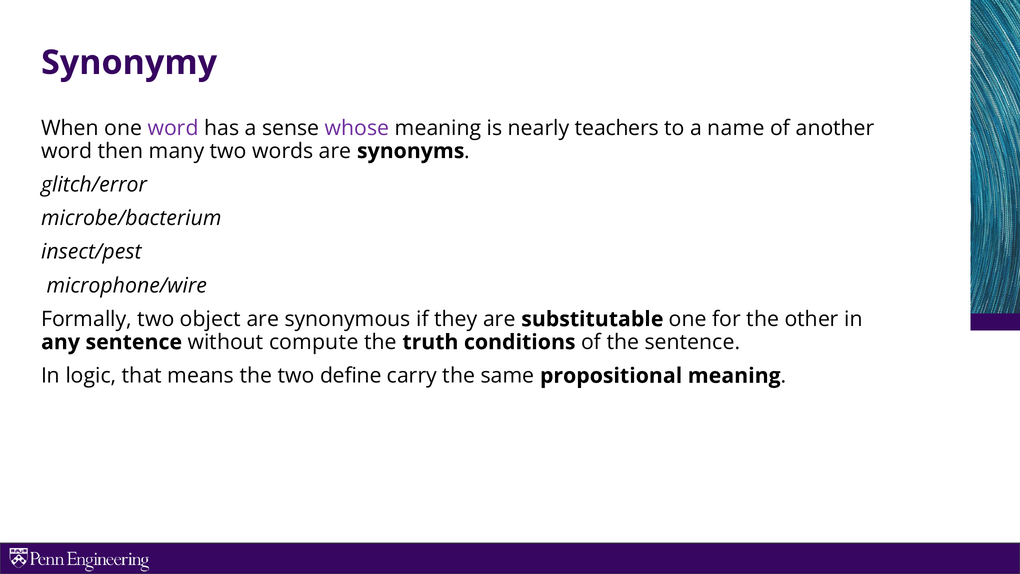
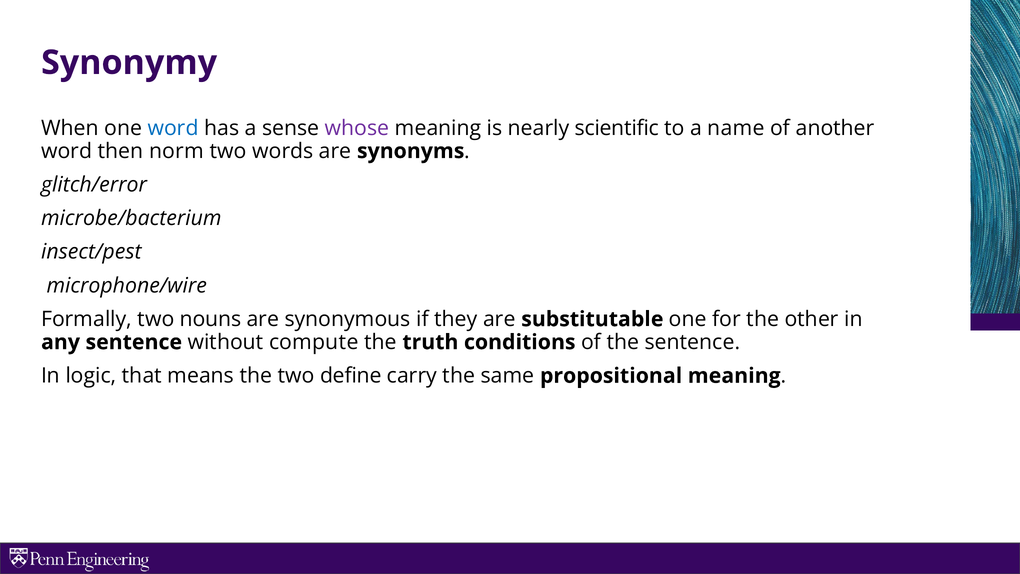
word at (173, 128) colour: purple -> blue
teachers: teachers -> scientific
many: many -> norm
object: object -> nouns
